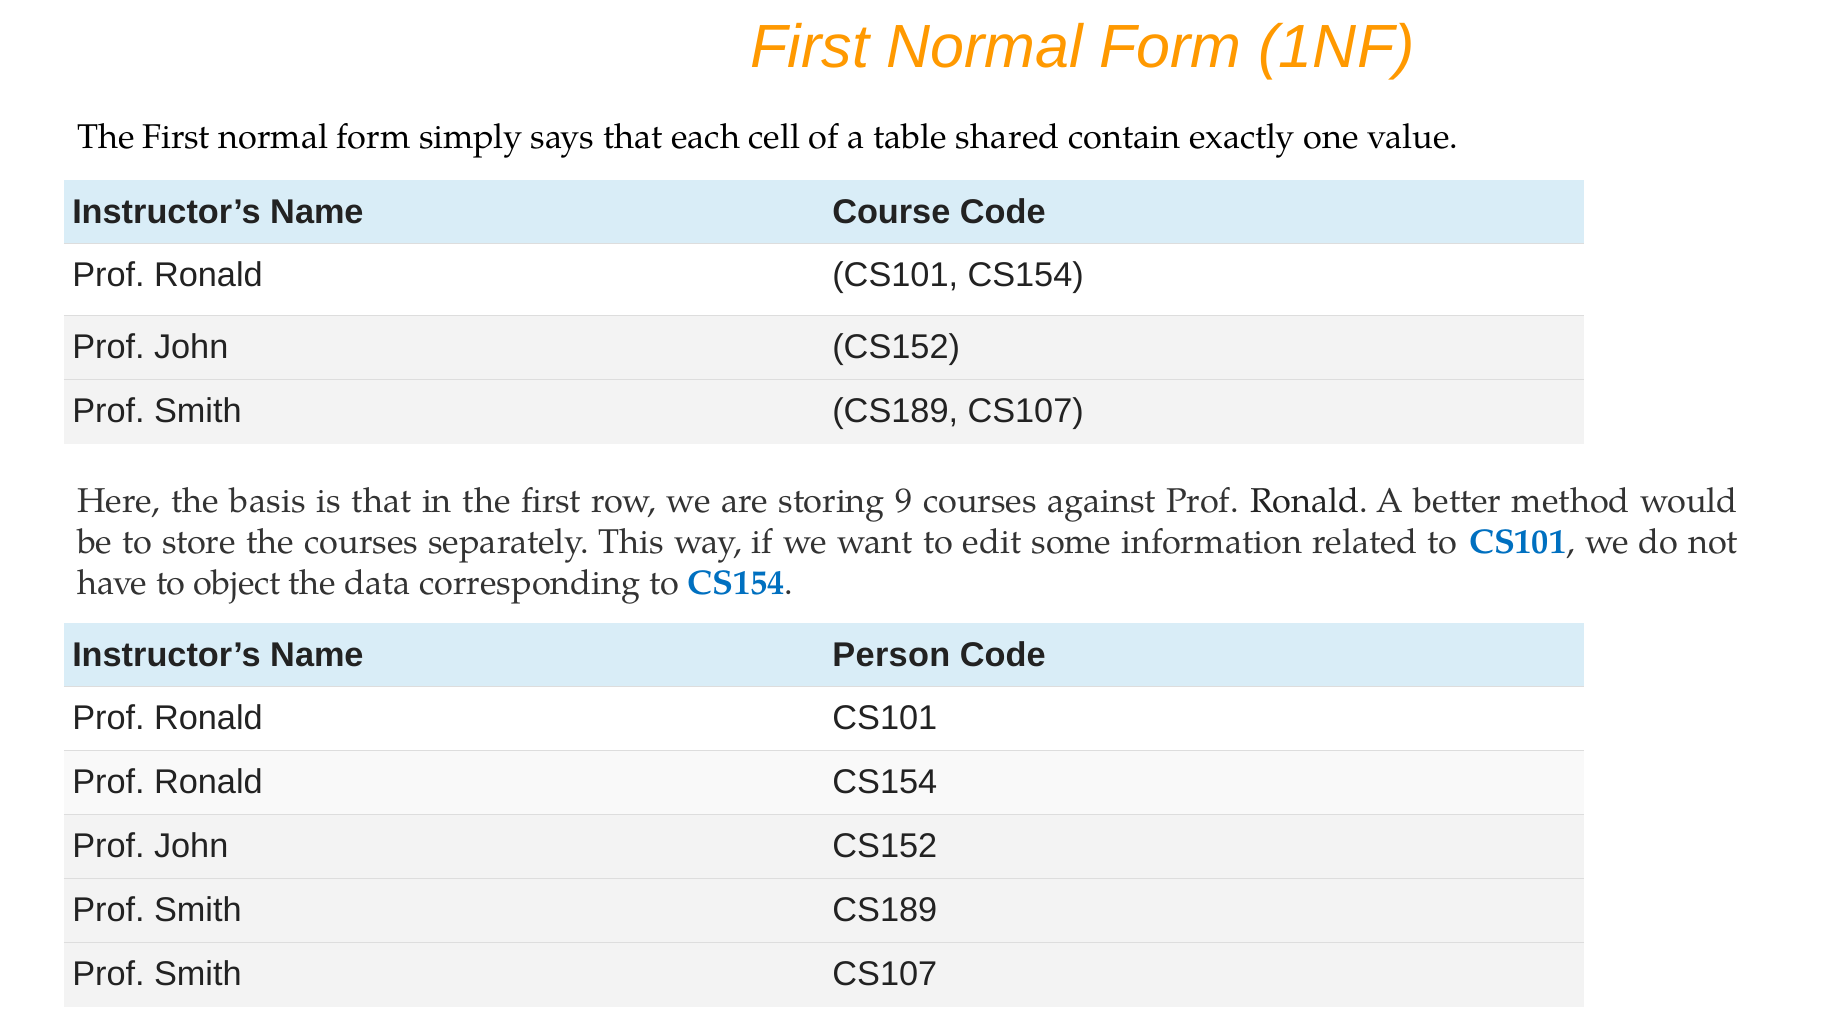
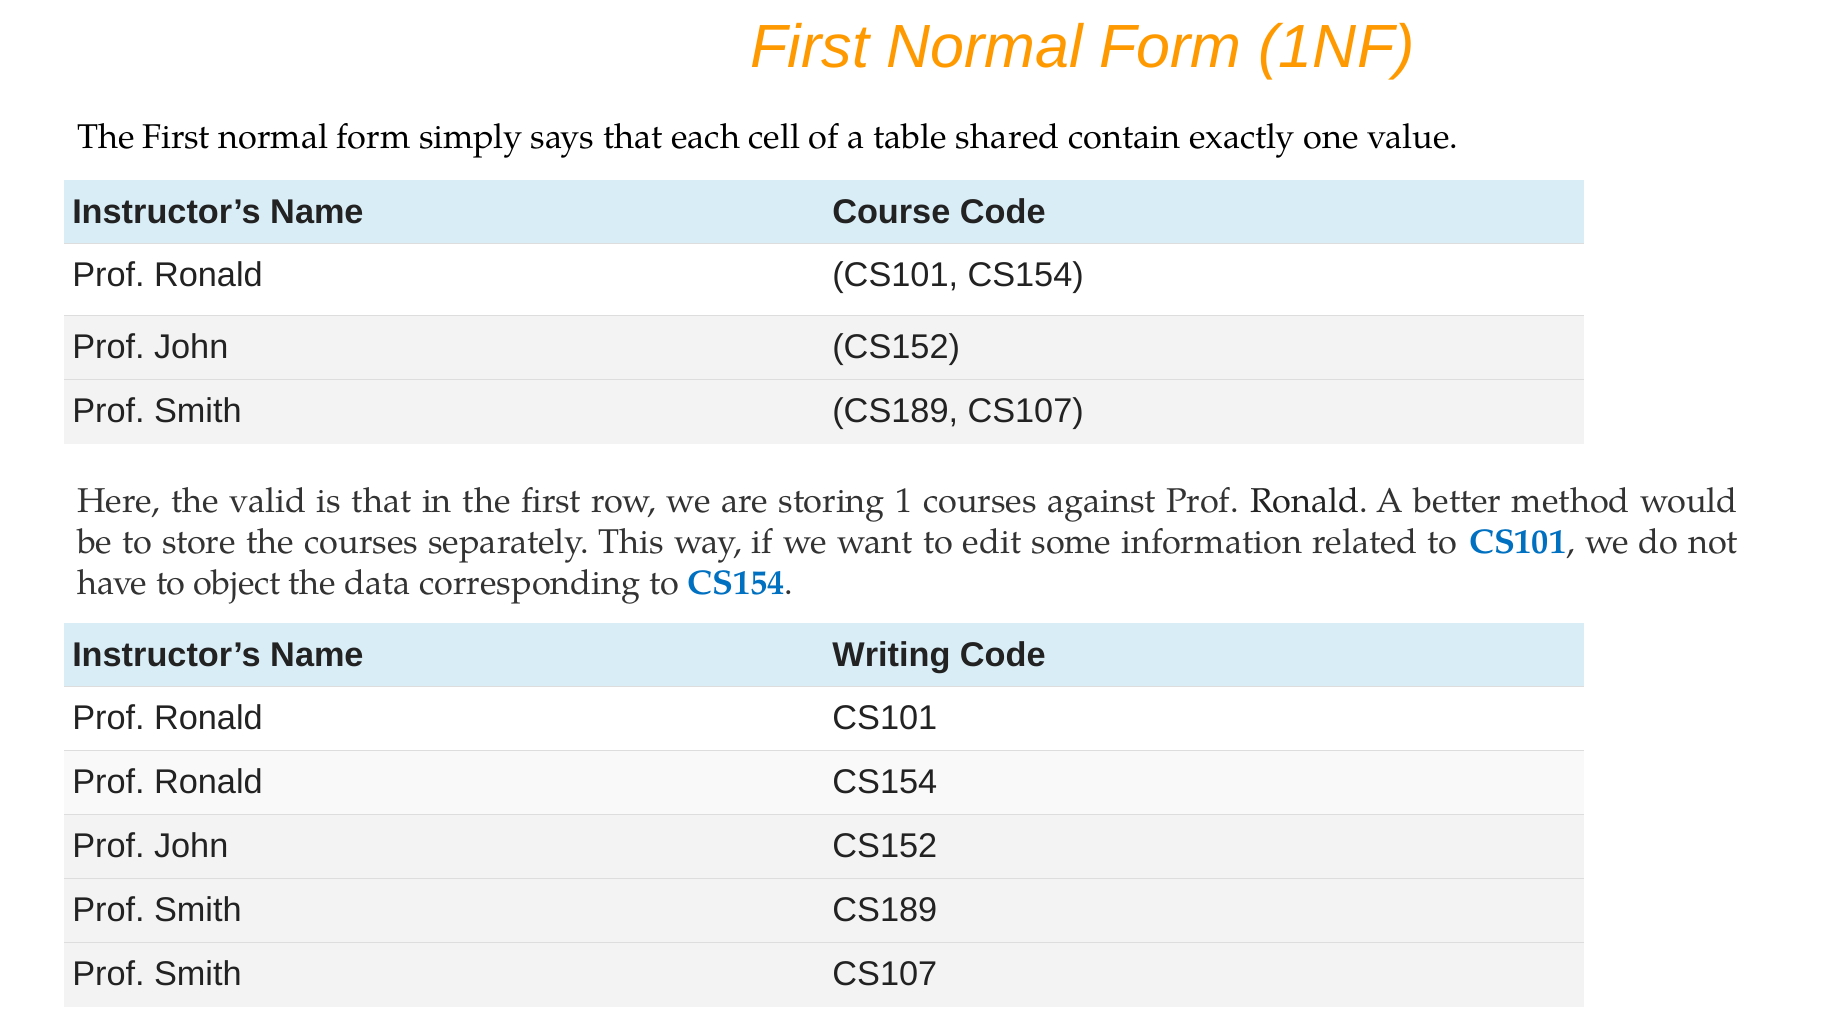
basis: basis -> valid
9: 9 -> 1
Person: Person -> Writing
